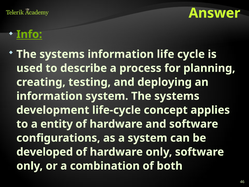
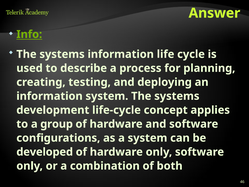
entity: entity -> group
